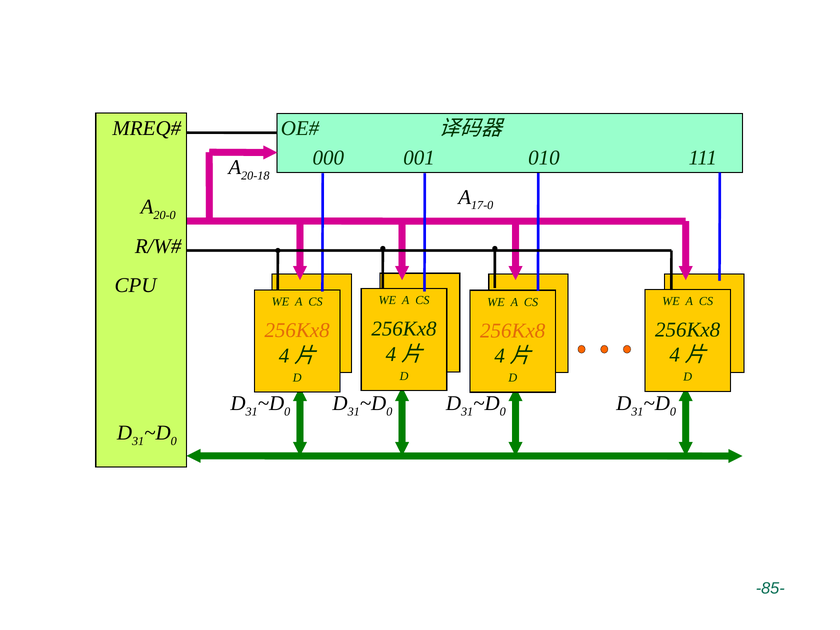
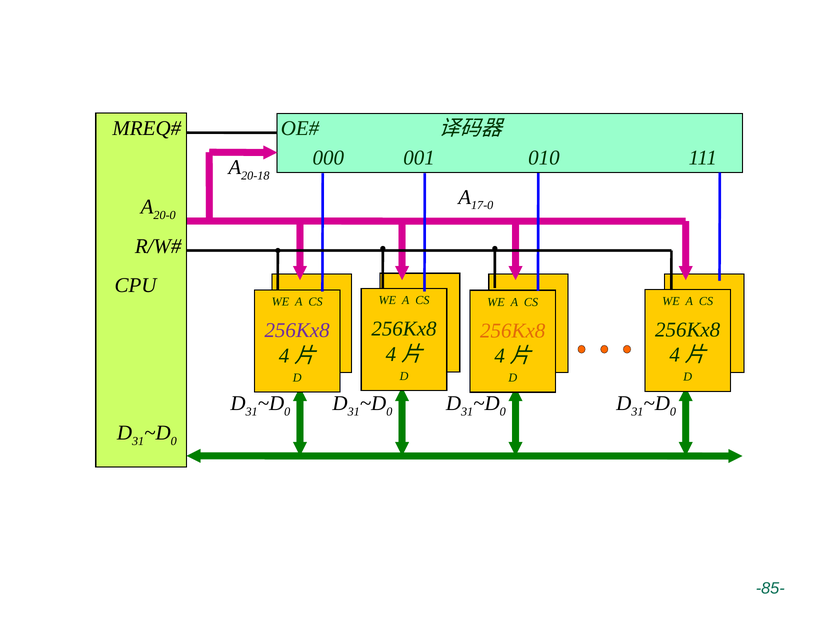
256Kx8 at (297, 330) colour: orange -> purple
